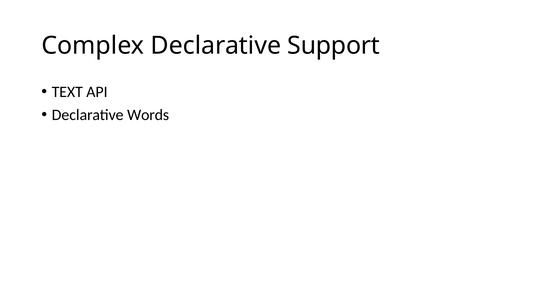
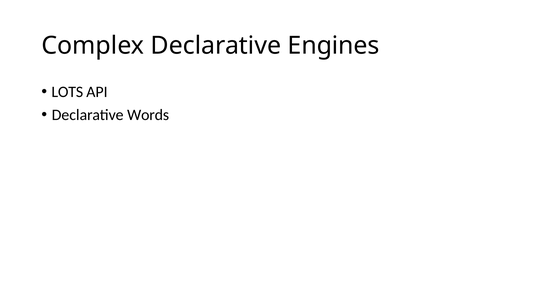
Support: Support -> Engines
TEXT: TEXT -> LOTS
